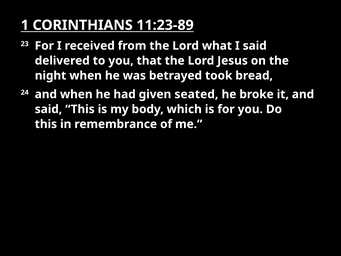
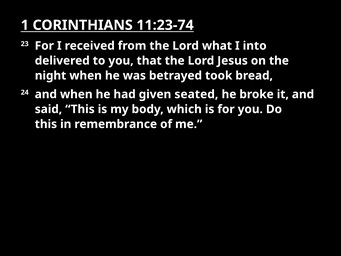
11:23-89: 11:23-89 -> 11:23-74
I said: said -> into
